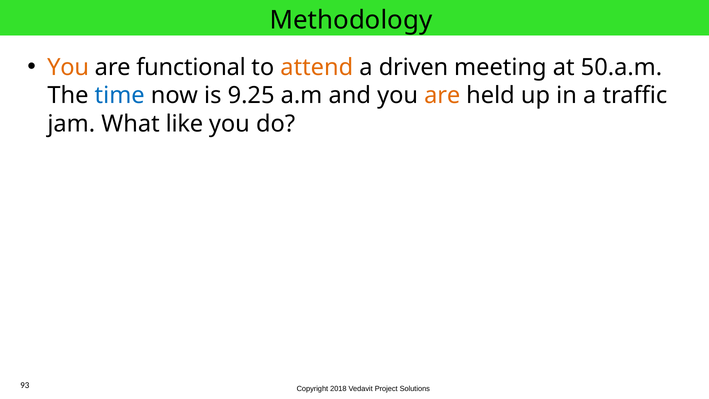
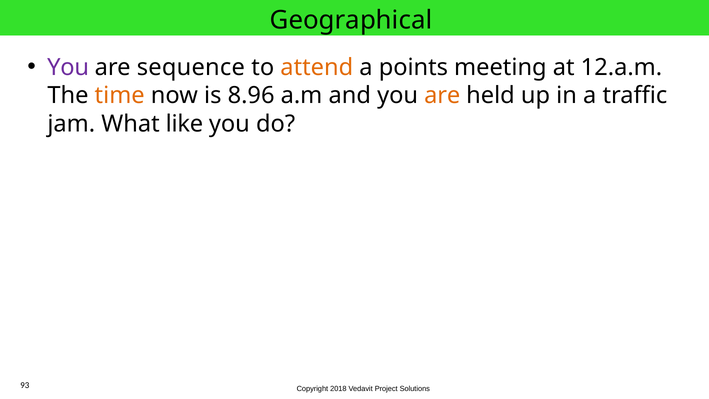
Methodology: Methodology -> Geographical
You at (68, 67) colour: orange -> purple
functional: functional -> sequence
driven: driven -> points
50.a.m: 50.a.m -> 12.a.m
time colour: blue -> orange
9.25: 9.25 -> 8.96
